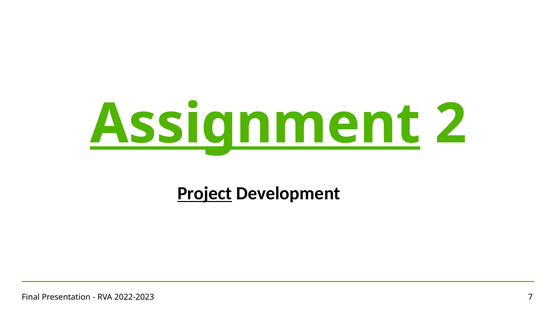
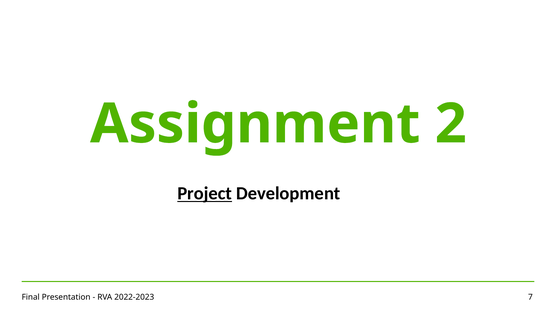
Assignment underline: present -> none
